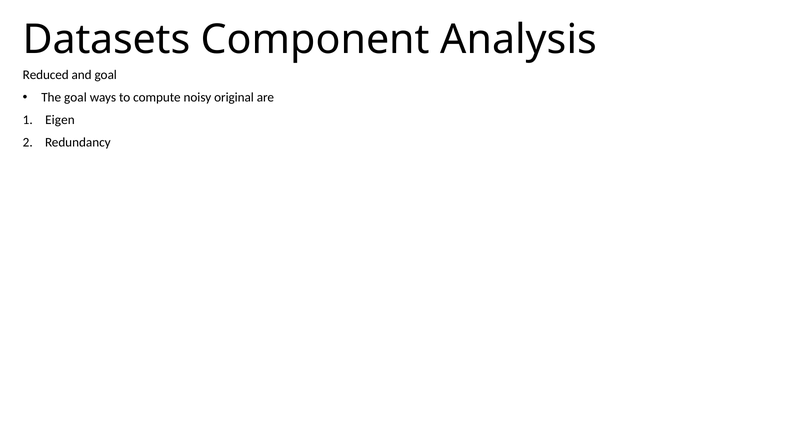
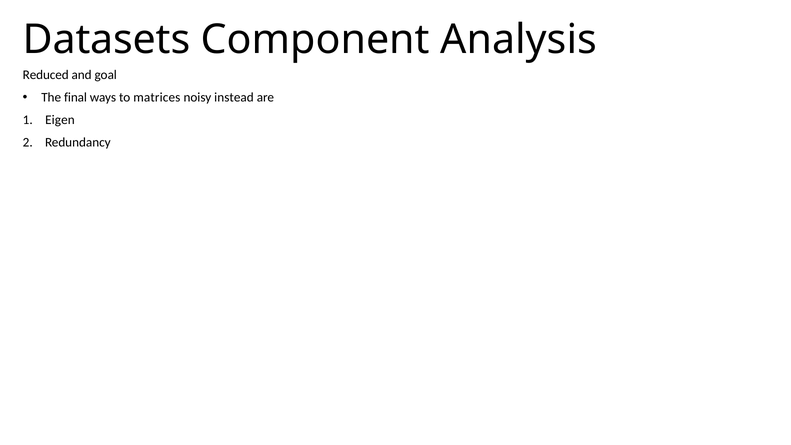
The goal: goal -> final
compute: compute -> matrices
original: original -> instead
